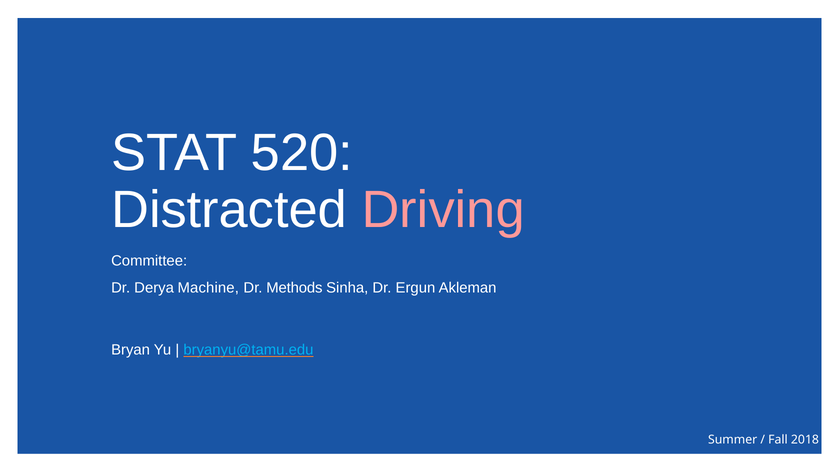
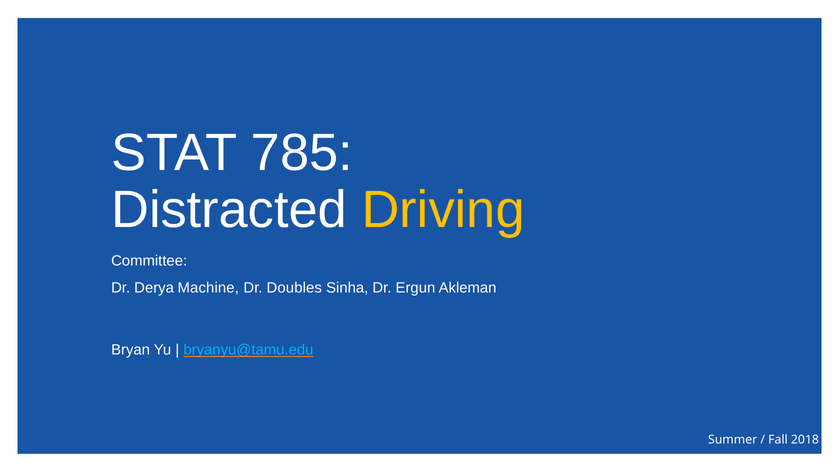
520: 520 -> 785
Driving colour: pink -> yellow
Methods: Methods -> Doubles
